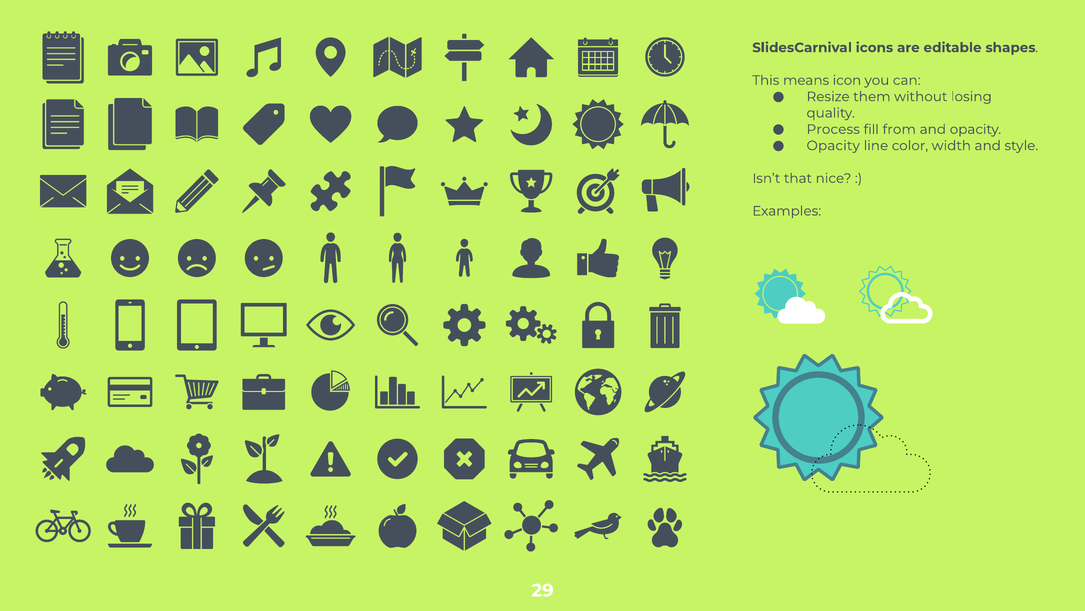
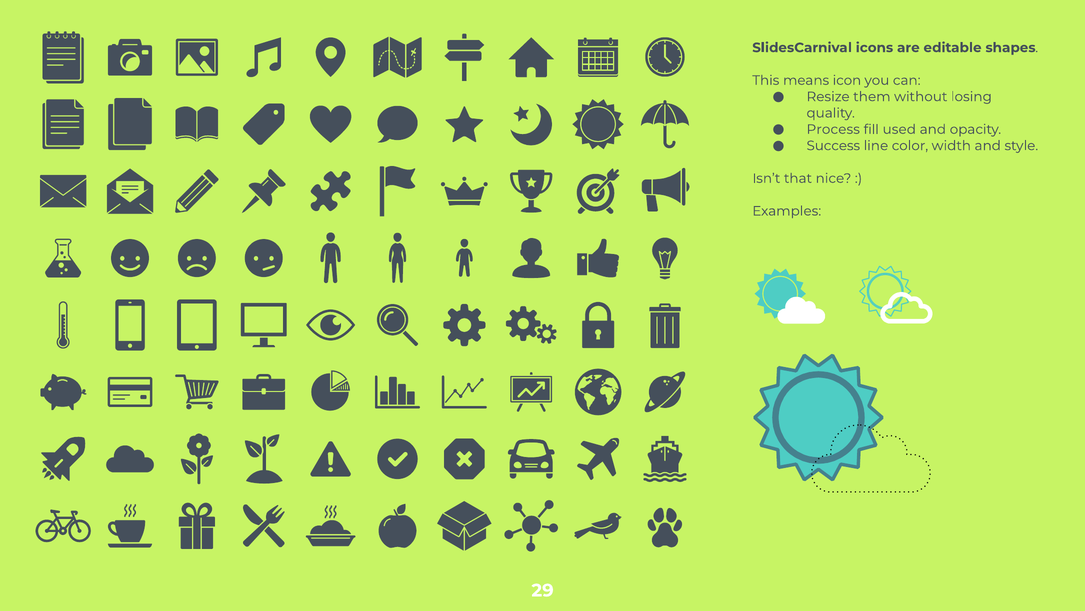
from: from -> used
Opacity at (833, 146): Opacity -> Success
